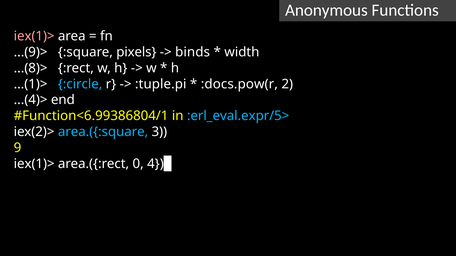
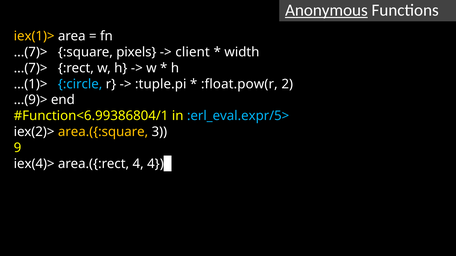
Anonymous underline: none -> present
iex(1)> at (34, 36) colour: pink -> yellow
...(9)> at (31, 52): ...(9)> -> ...(7)>
binds: binds -> client
...(8)> at (31, 68): ...(8)> -> ...(7)>
:docs.pow(r: :docs.pow(r -> :float.pow(r
...(4)>: ...(4)> -> ...(9)>
area.({:square colour: light blue -> yellow
iex(1)> at (34, 164): iex(1)> -> iex(4)>
area.({:rect 0: 0 -> 4
